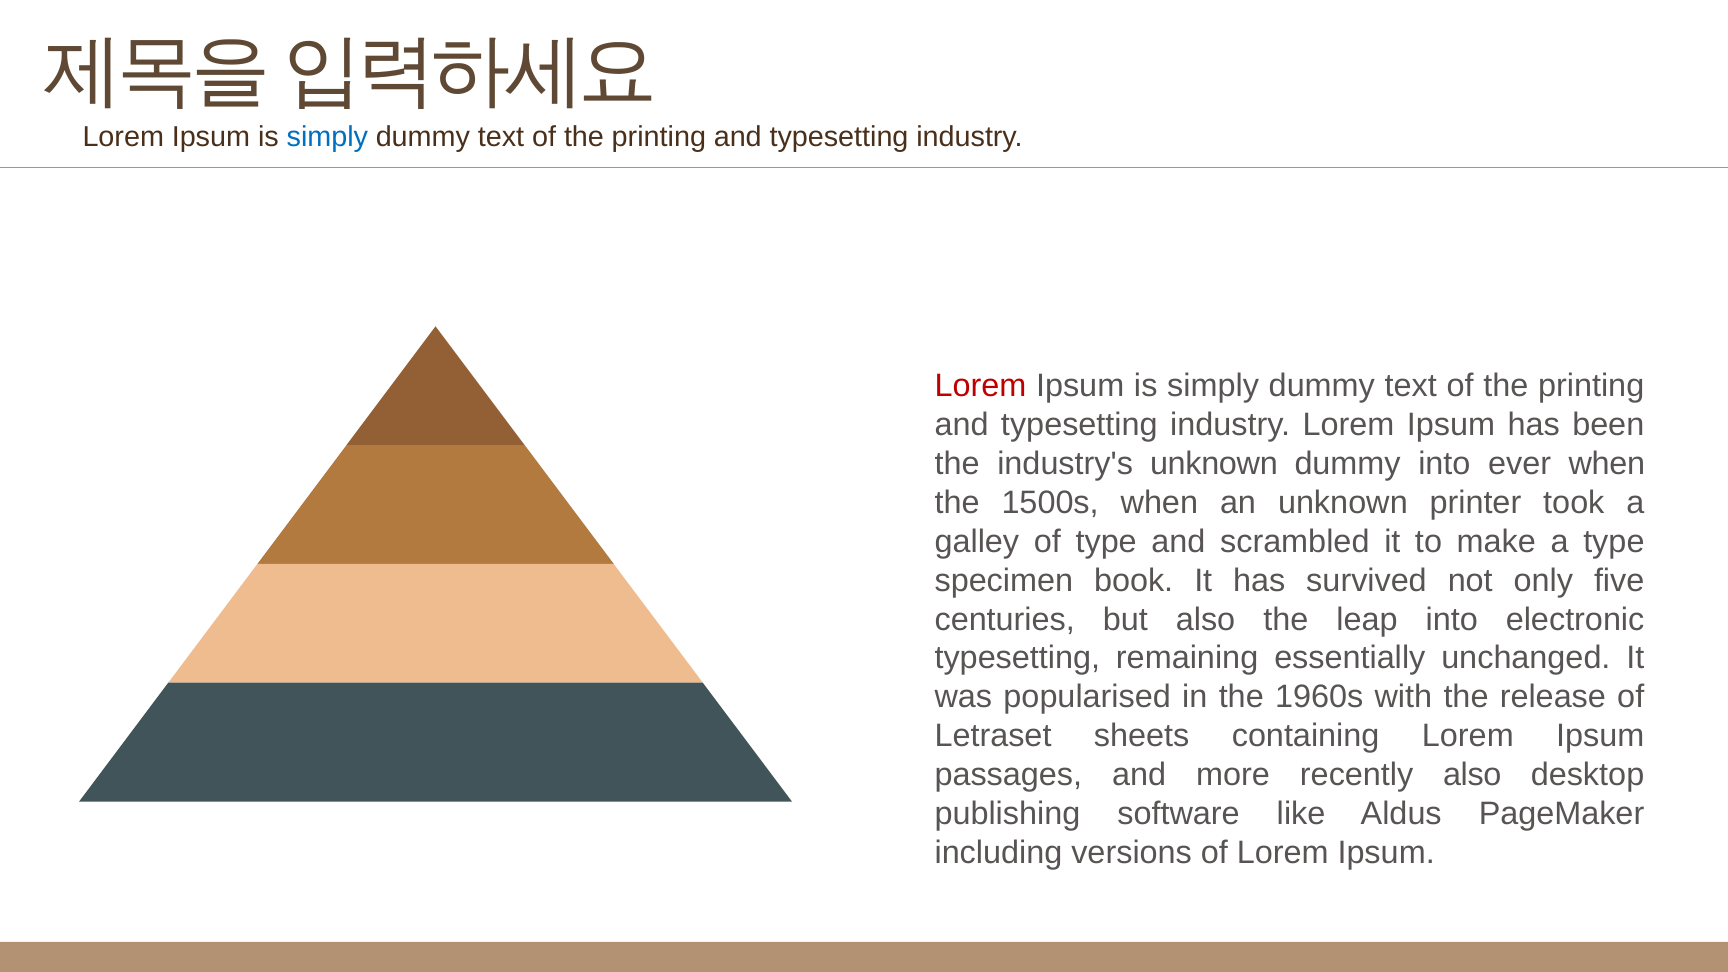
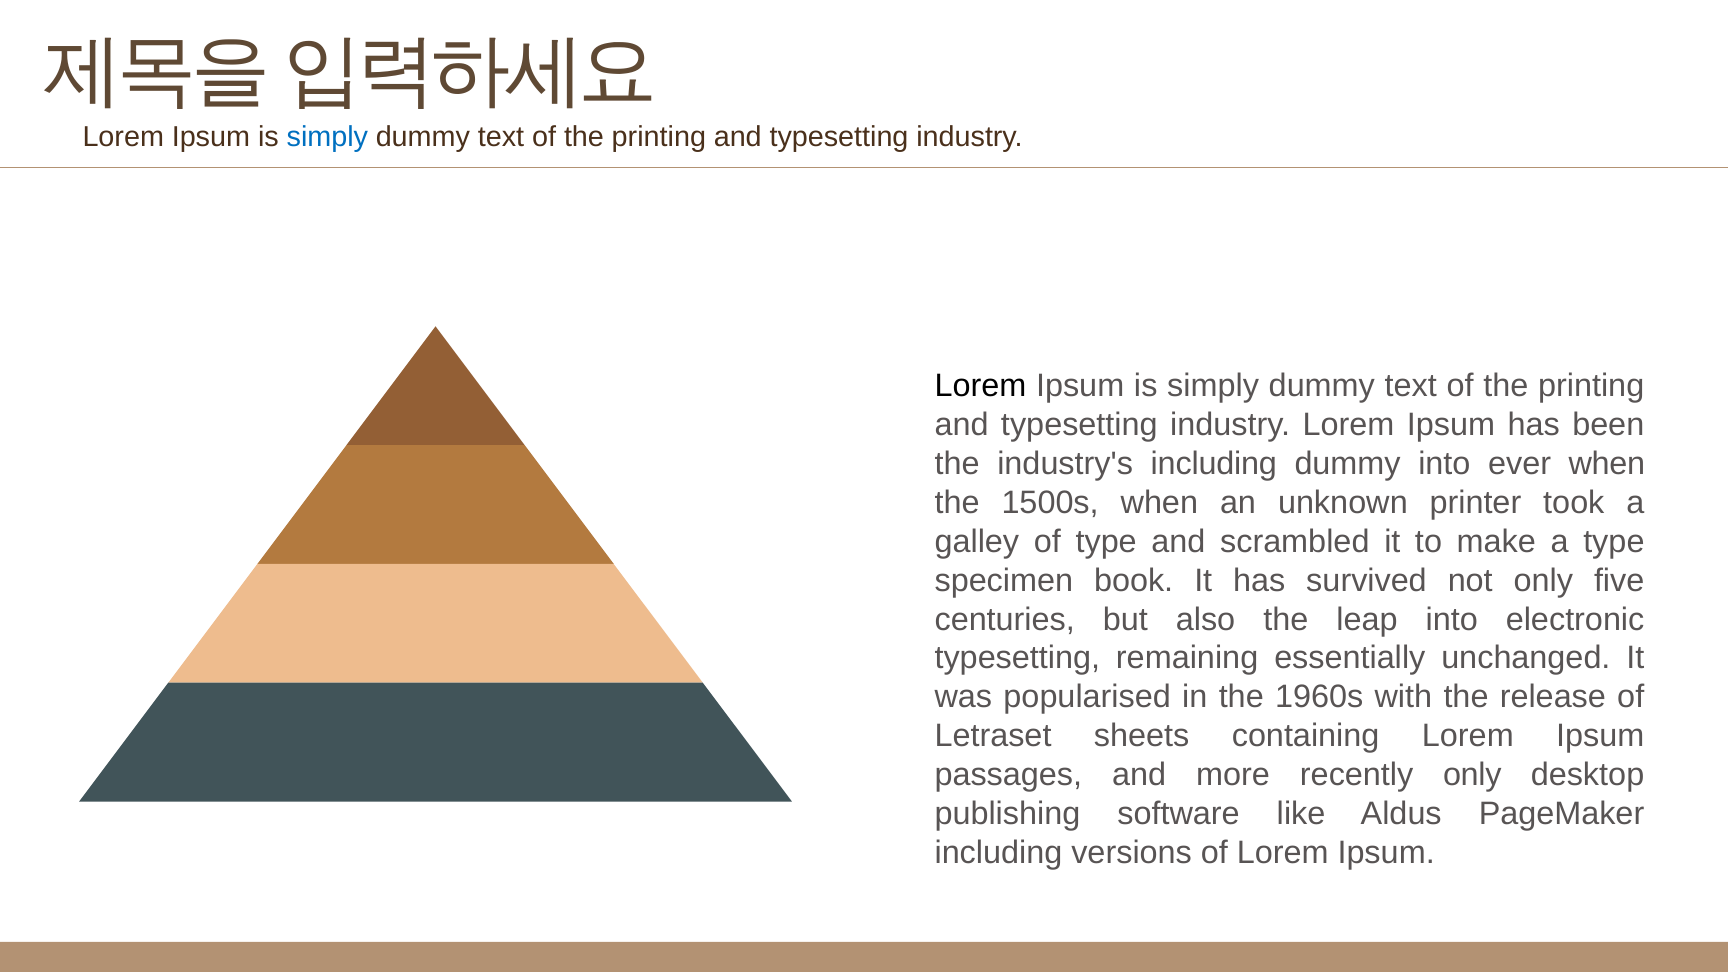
Lorem at (981, 386) colour: red -> black
industry's unknown: unknown -> including
recently also: also -> only
